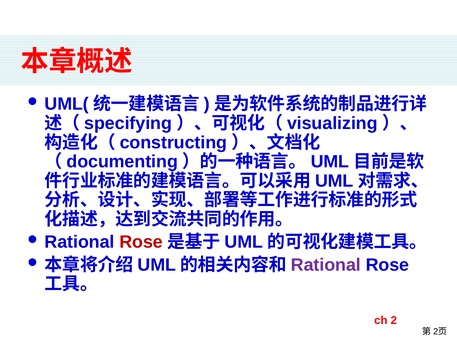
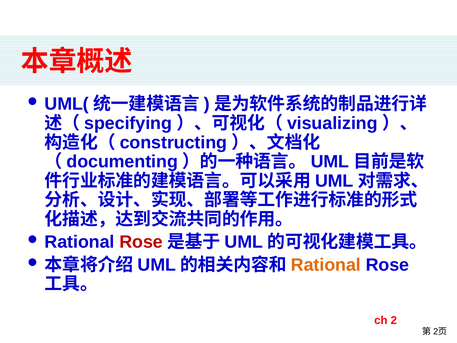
Rational at (326, 265) colour: purple -> orange
